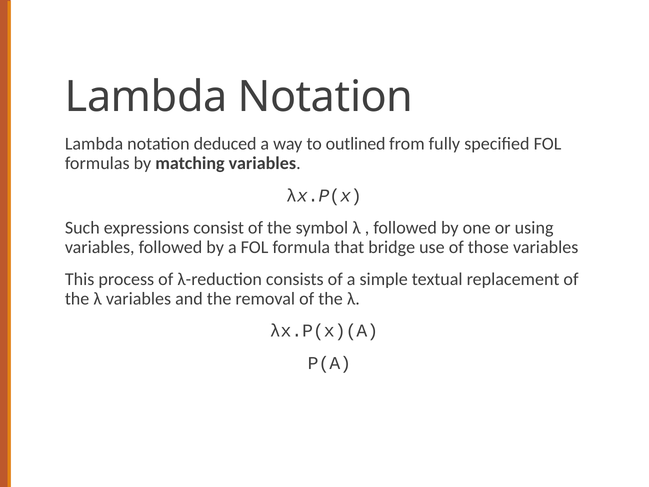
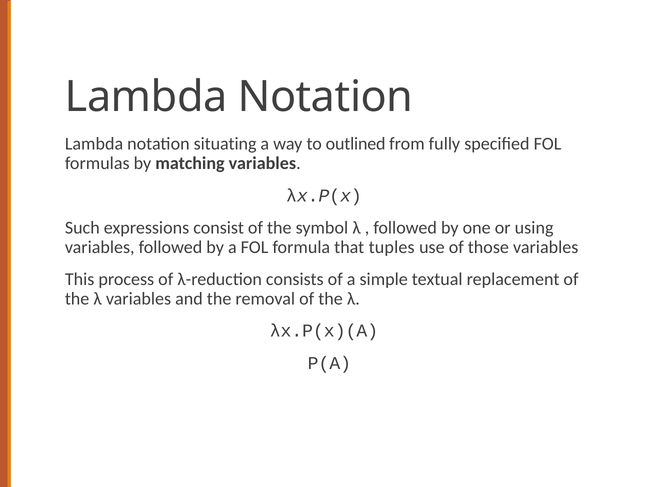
deduced: deduced -> situating
bridge: bridge -> tuples
